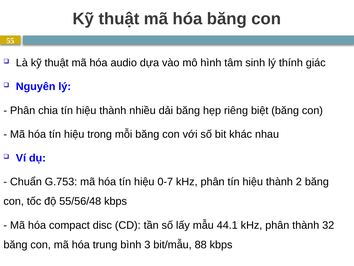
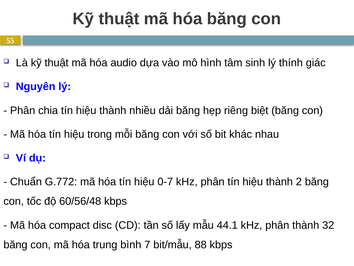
G.753: G.753 -> G.772
55/56/48: 55/56/48 -> 60/56/48
3: 3 -> 7
